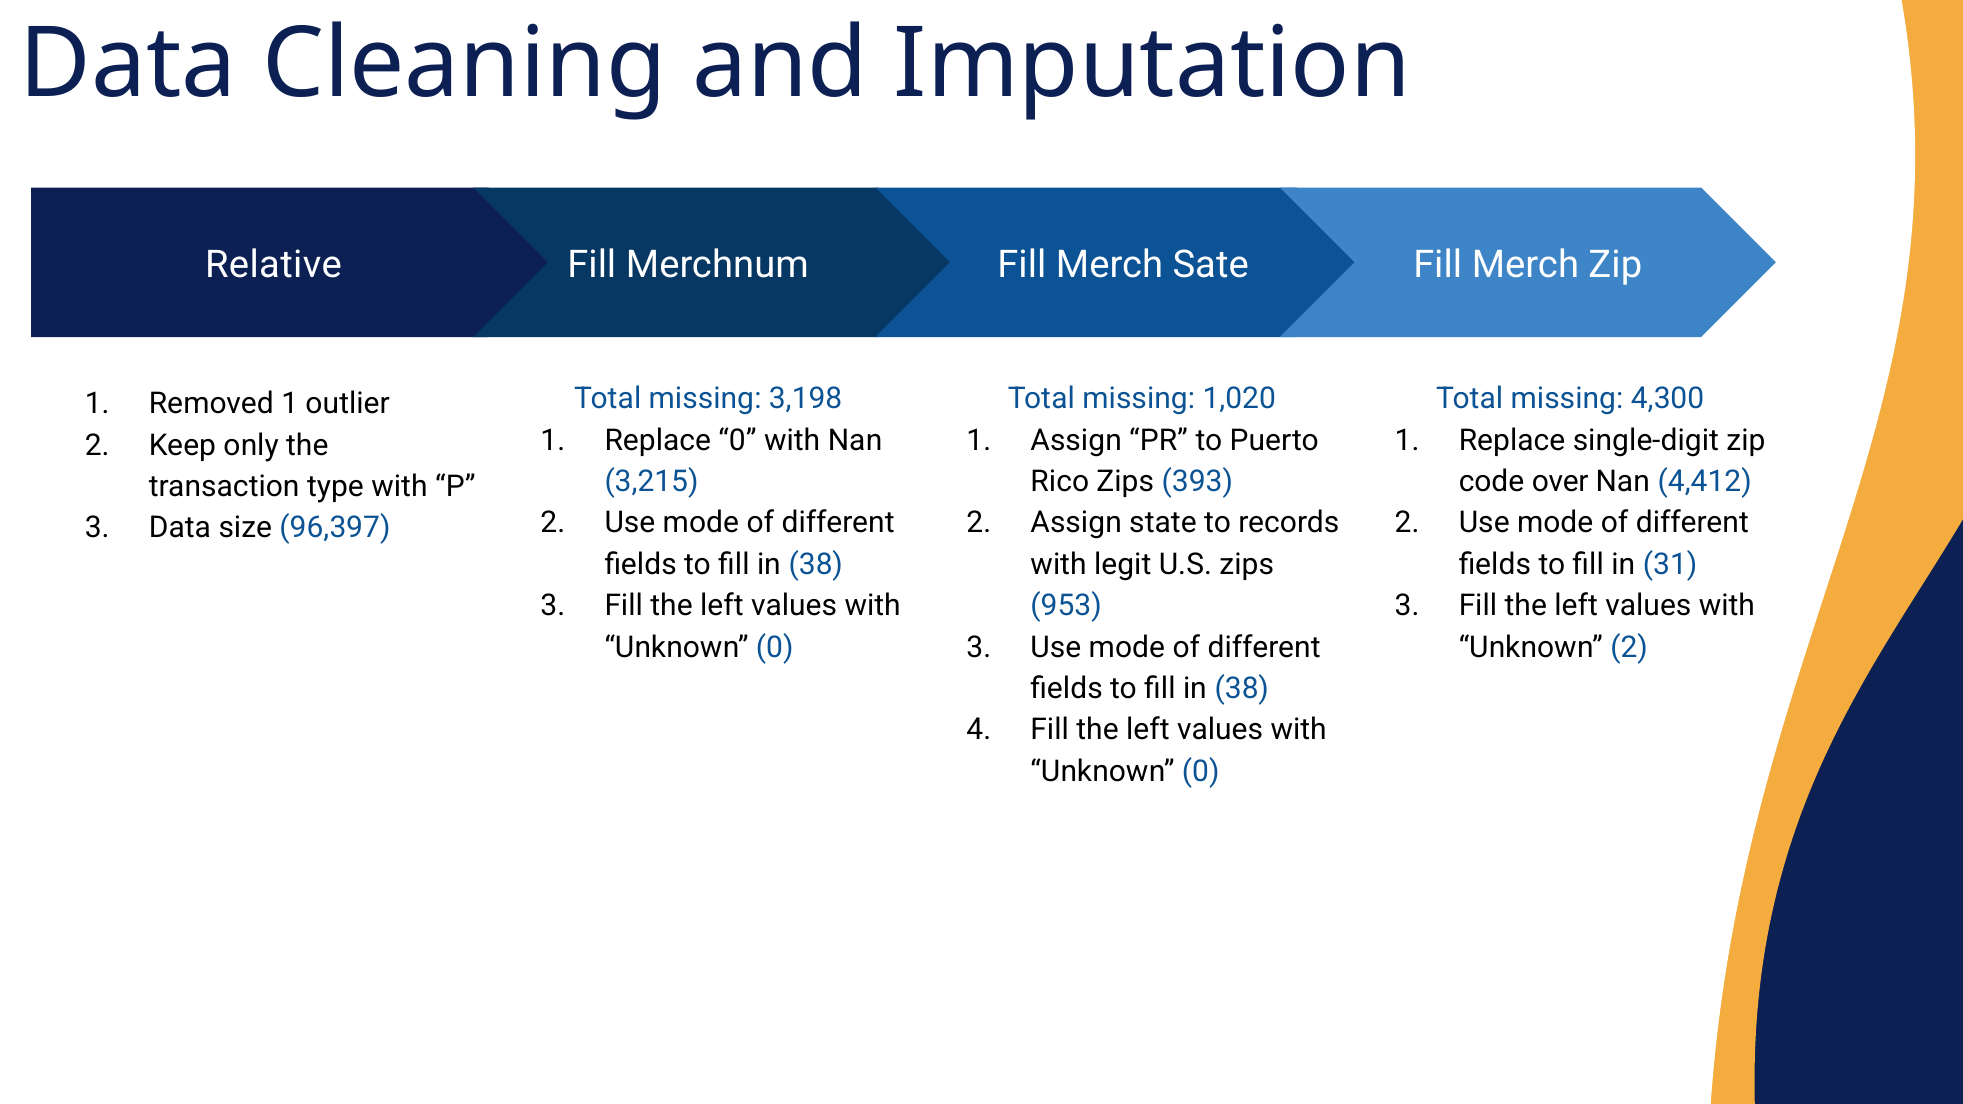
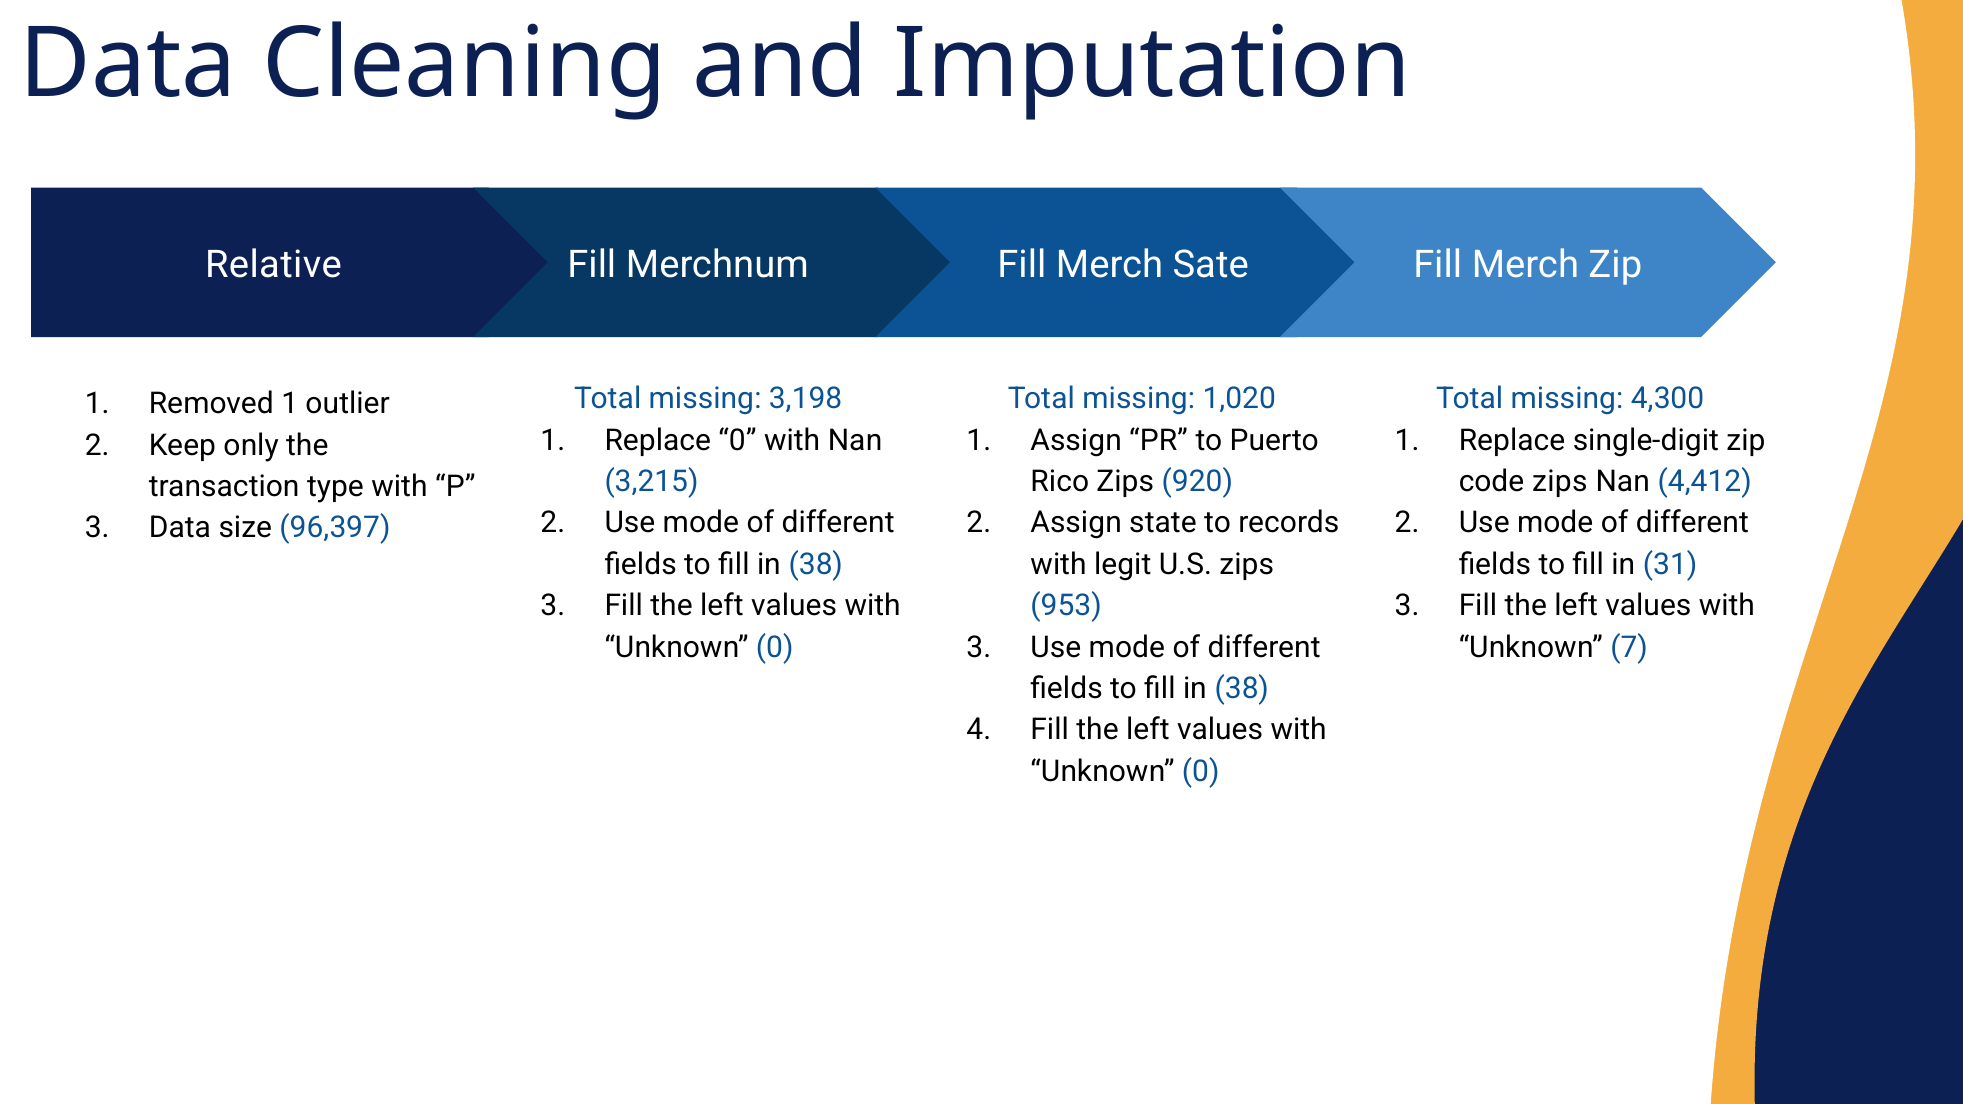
393: 393 -> 920
code over: over -> zips
Unknown 2: 2 -> 7
